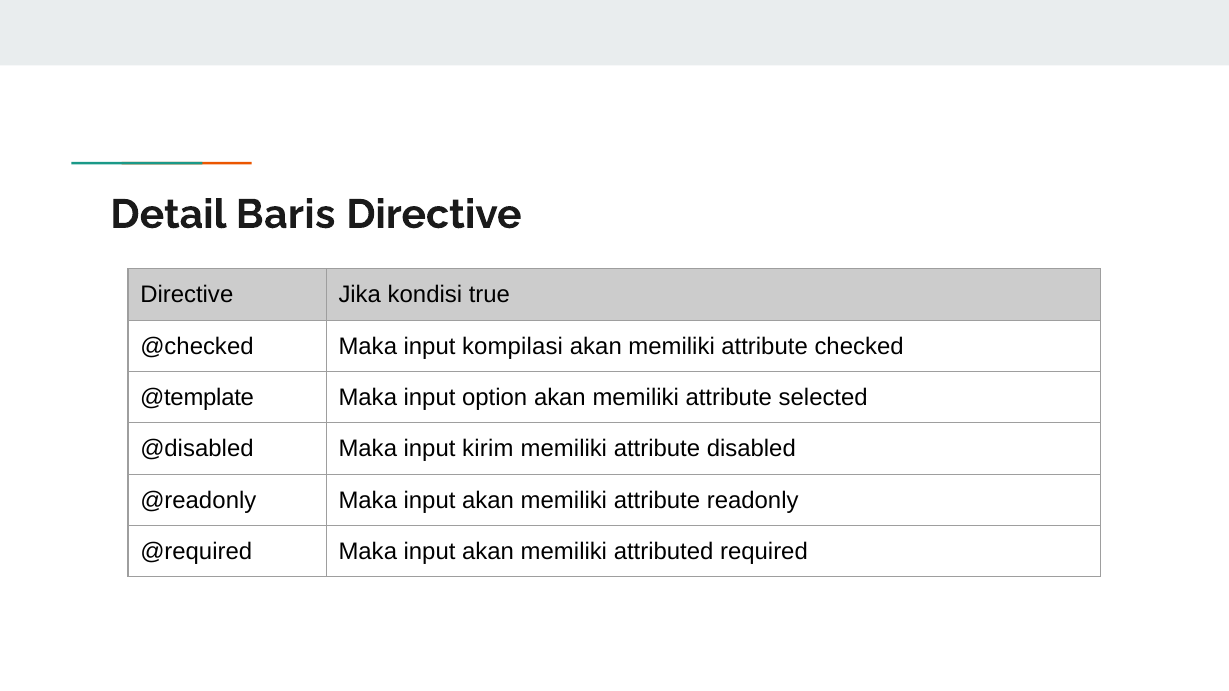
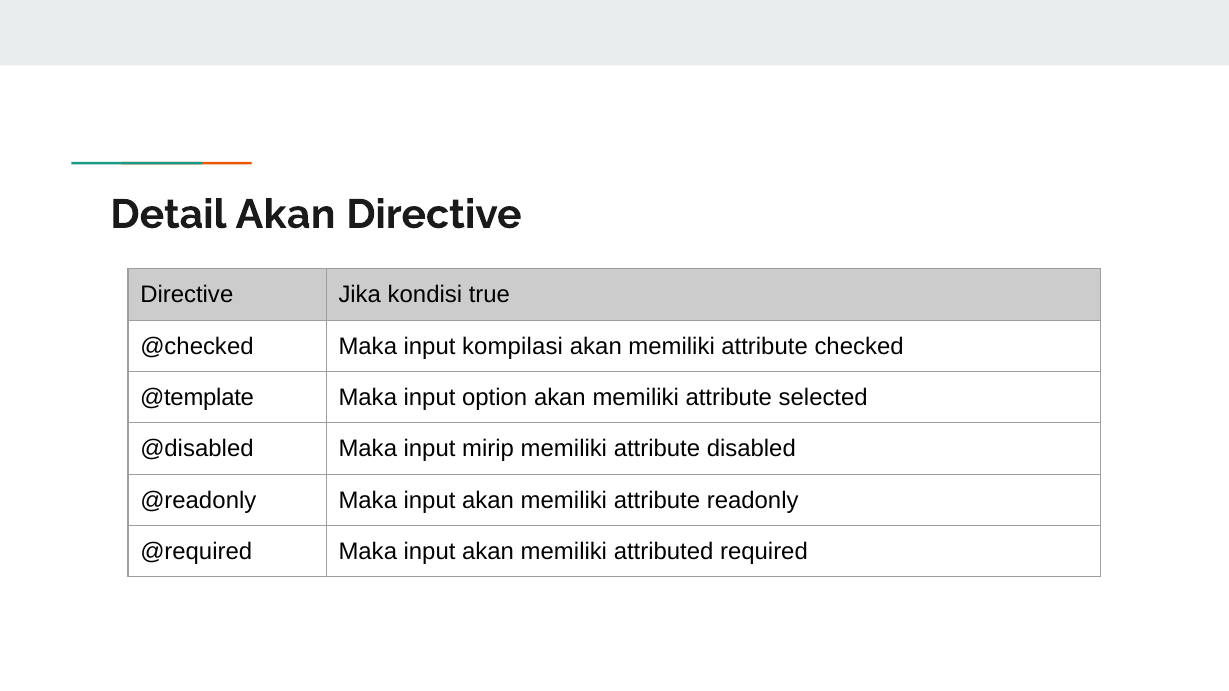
Detail Baris: Baris -> Akan
kirim: kirim -> mirip
